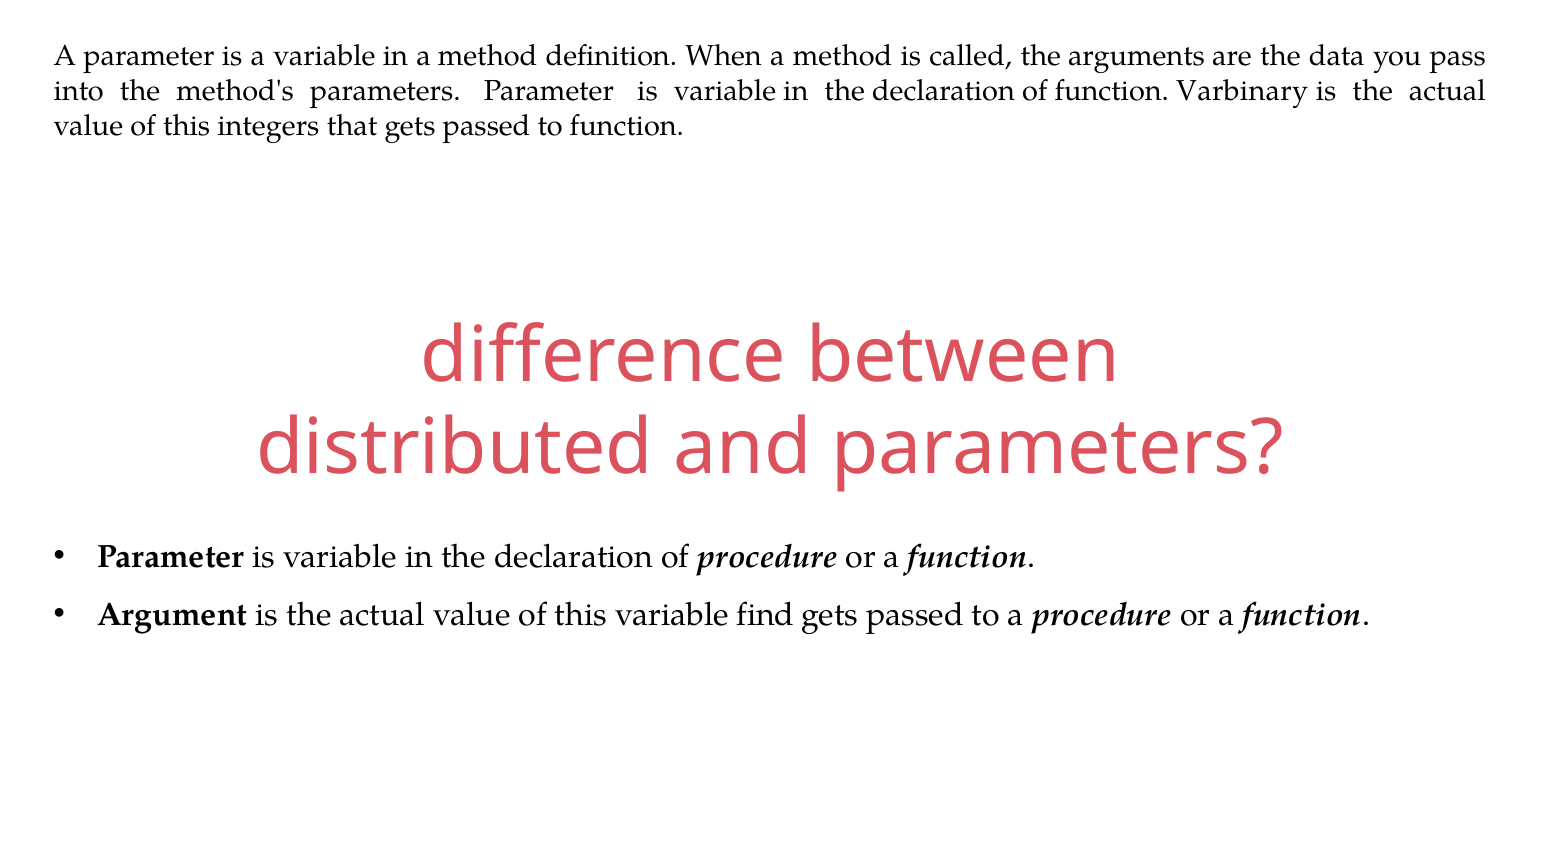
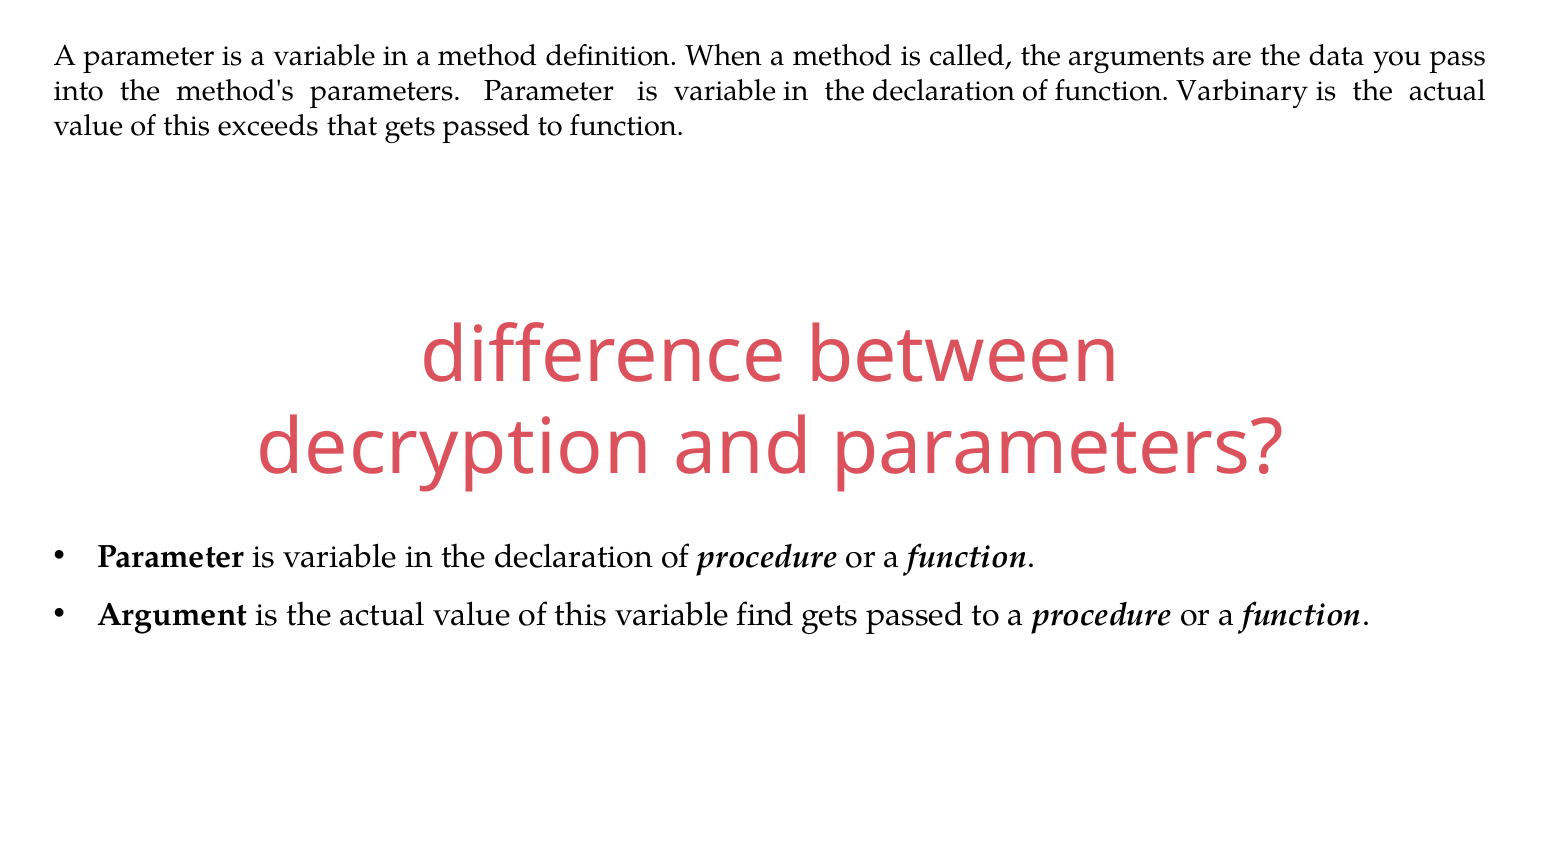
integers: integers -> exceeds
distributed: distributed -> decryption
